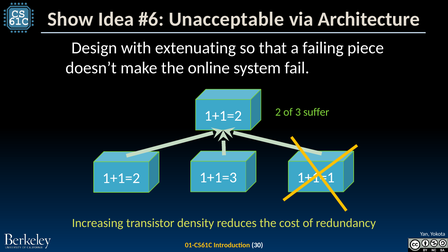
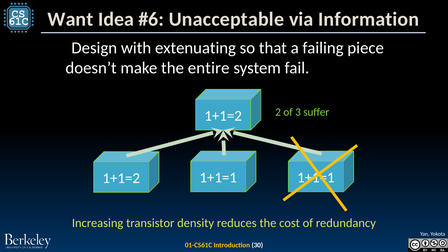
Show: Show -> Want
Architecture: Architecture -> Information
online: online -> entire
1+1=2 1+1=3: 1+1=3 -> 1+1=1
